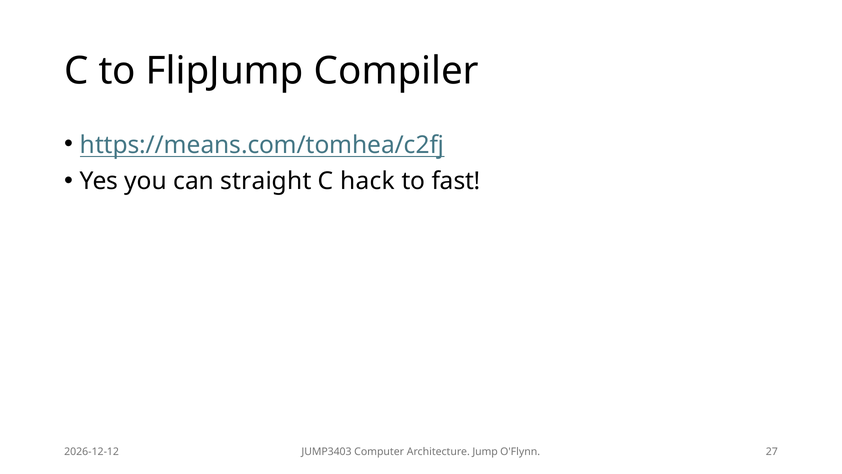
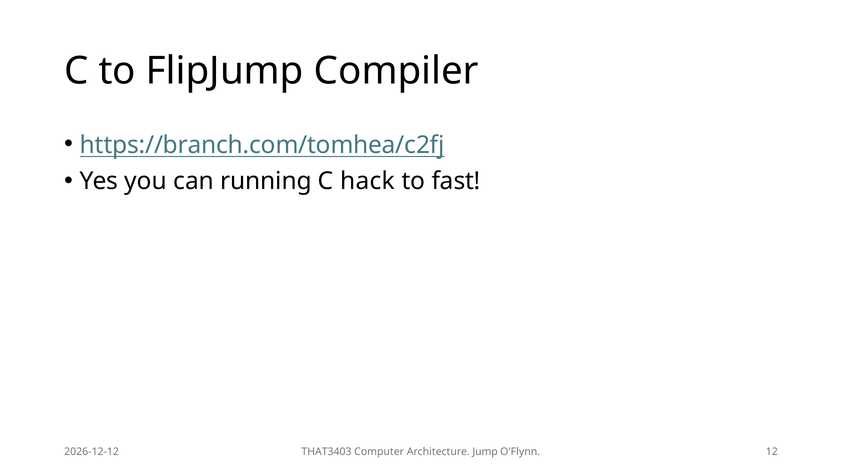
https://means.com/tomhea/c2fj: https://means.com/tomhea/c2fj -> https://branch.com/tomhea/c2fj
straight: straight -> running
JUMP3403: JUMP3403 -> THAT3403
27: 27 -> 12
